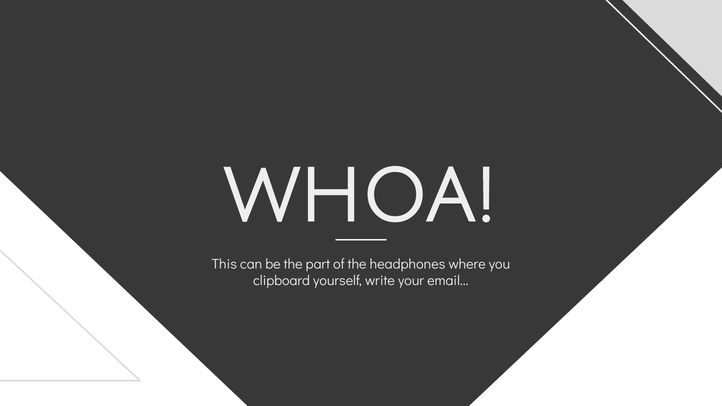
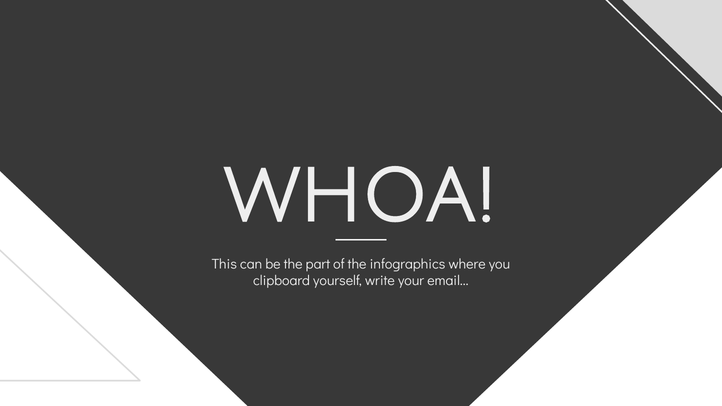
headphones: headphones -> infographics
